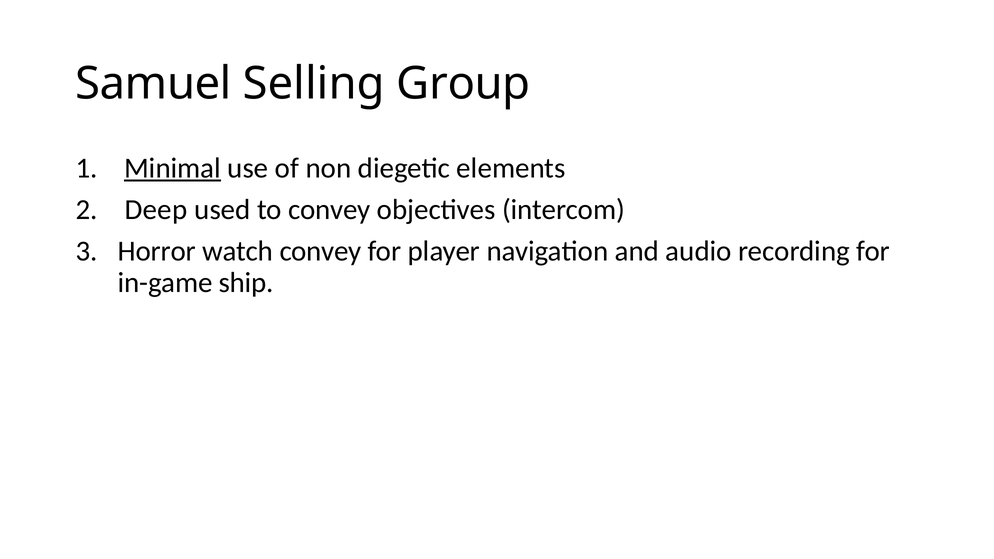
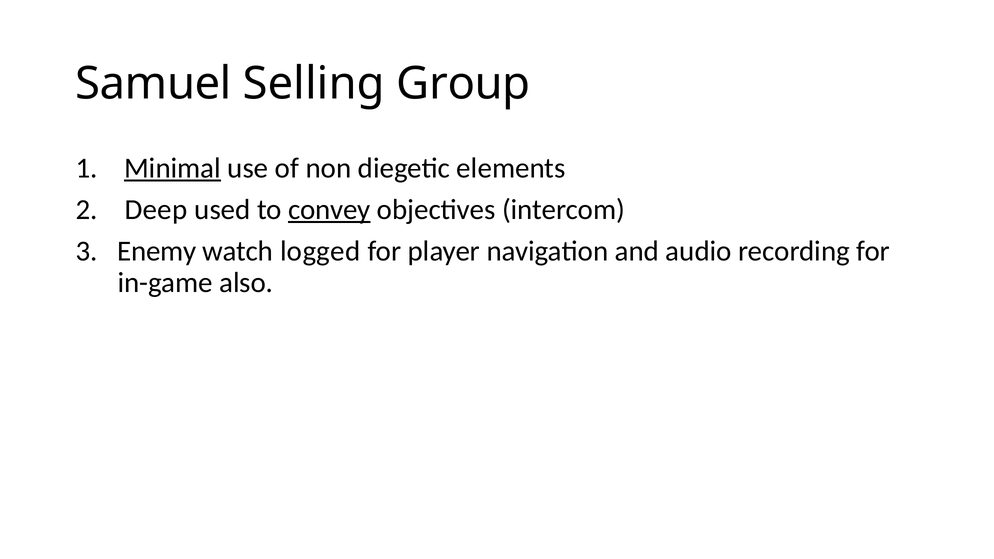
convey at (329, 210) underline: none -> present
Horror: Horror -> Enemy
watch convey: convey -> logged
ship: ship -> also
